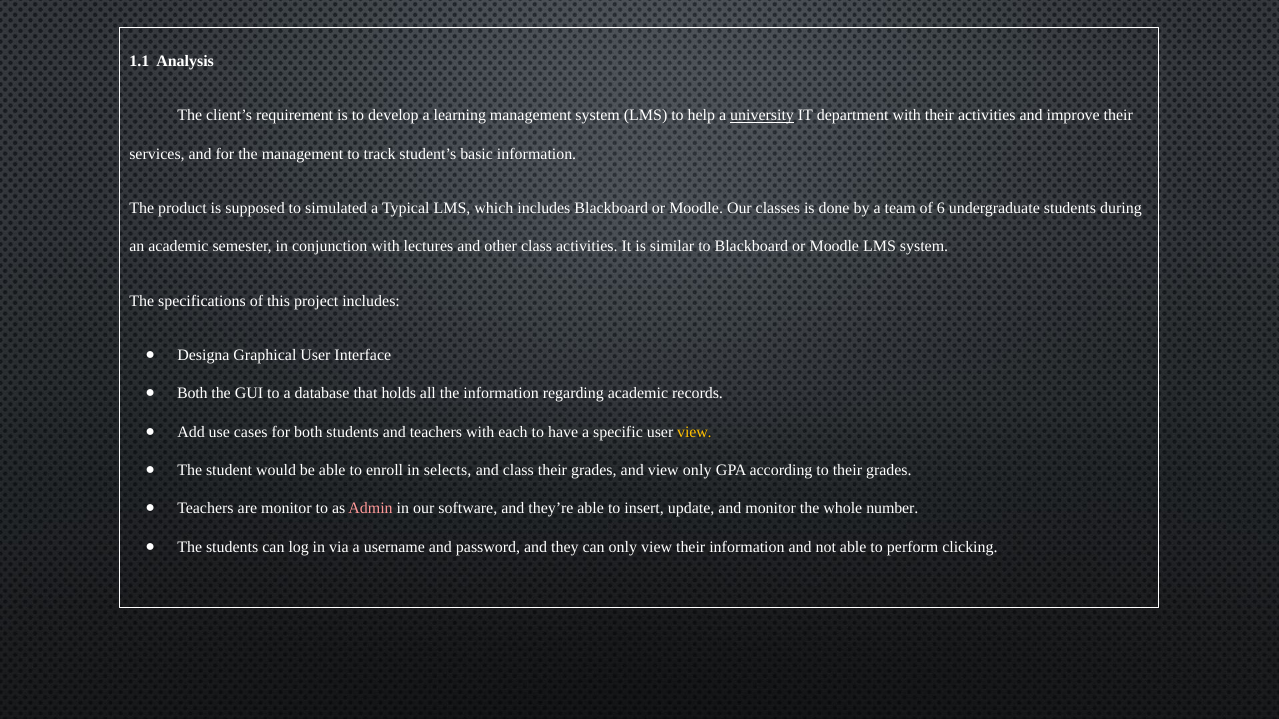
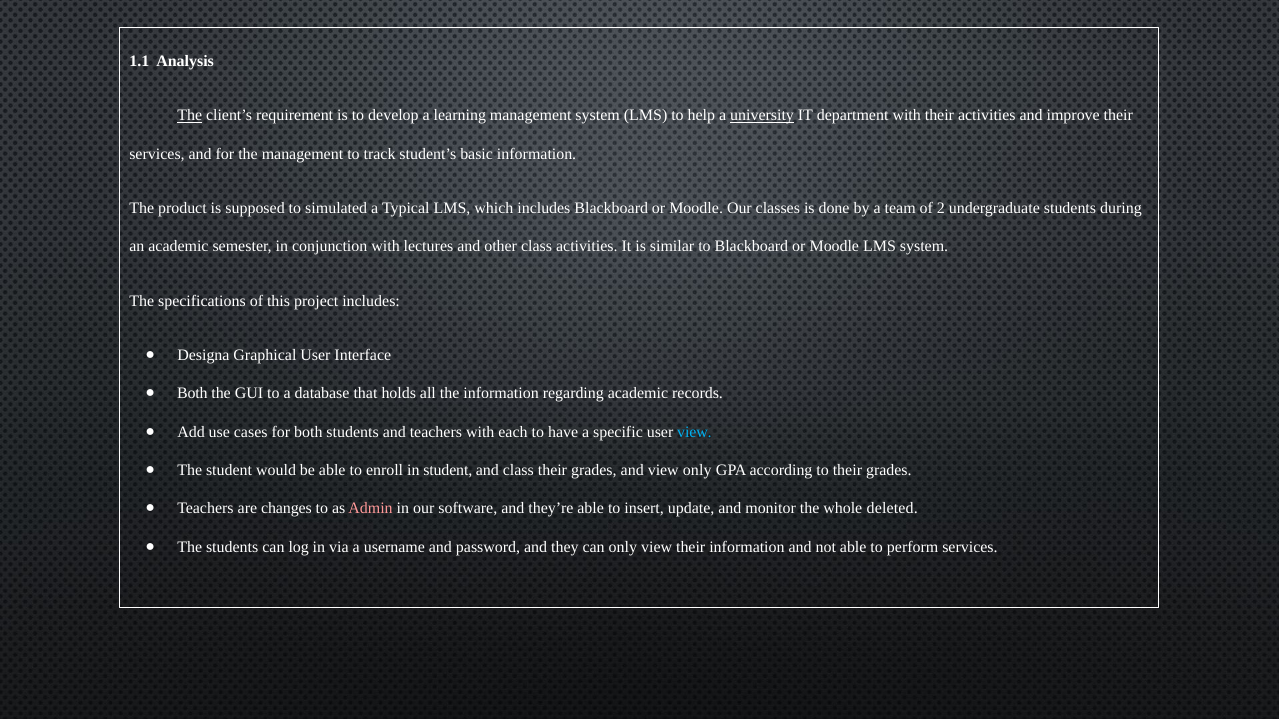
The at (190, 116) underline: none -> present
6: 6 -> 2
view at (694, 432) colour: yellow -> light blue
in selects: selects -> student
are monitor: monitor -> changes
number: number -> deleted
perform clicking: clicking -> services
